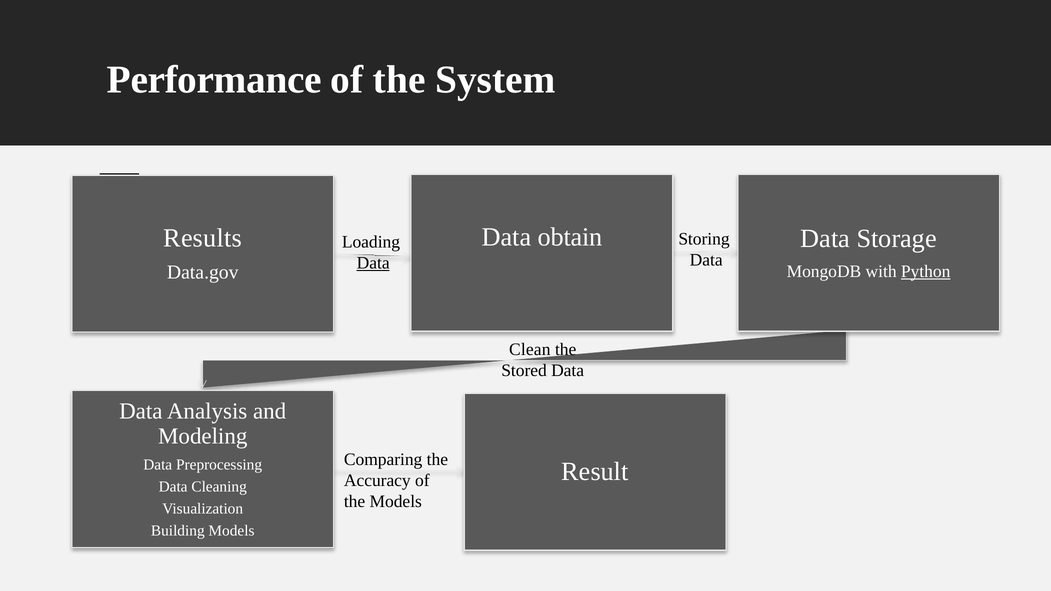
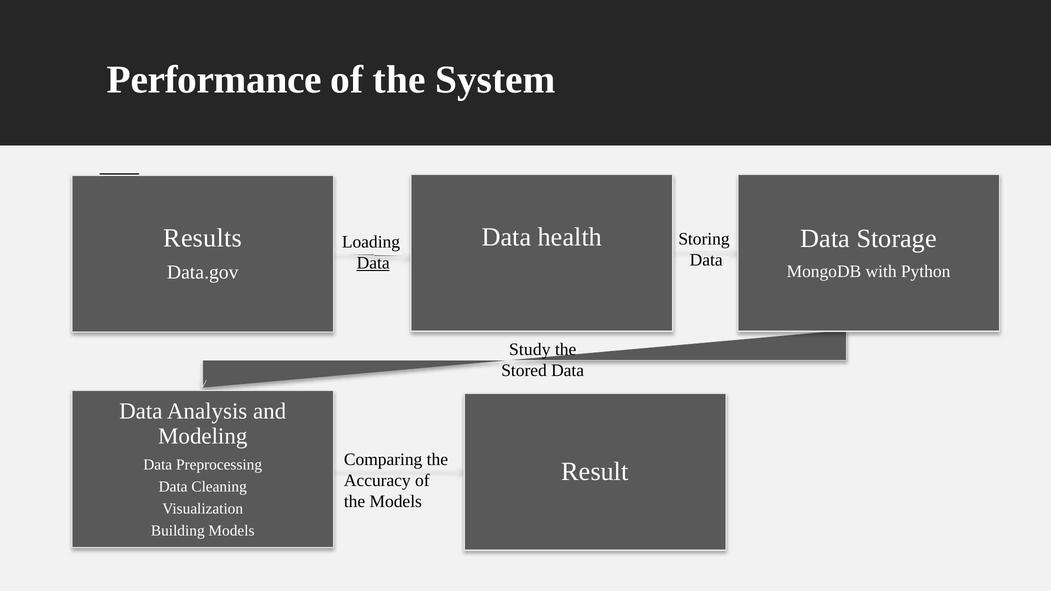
obtain: obtain -> health
Python underline: present -> none
Clean: Clean -> Study
